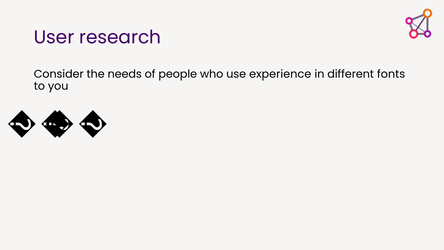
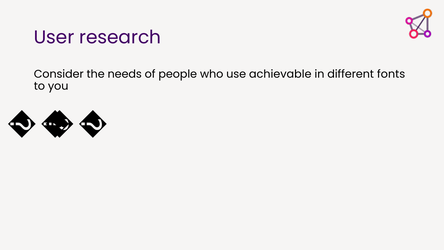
experience: experience -> achievable
